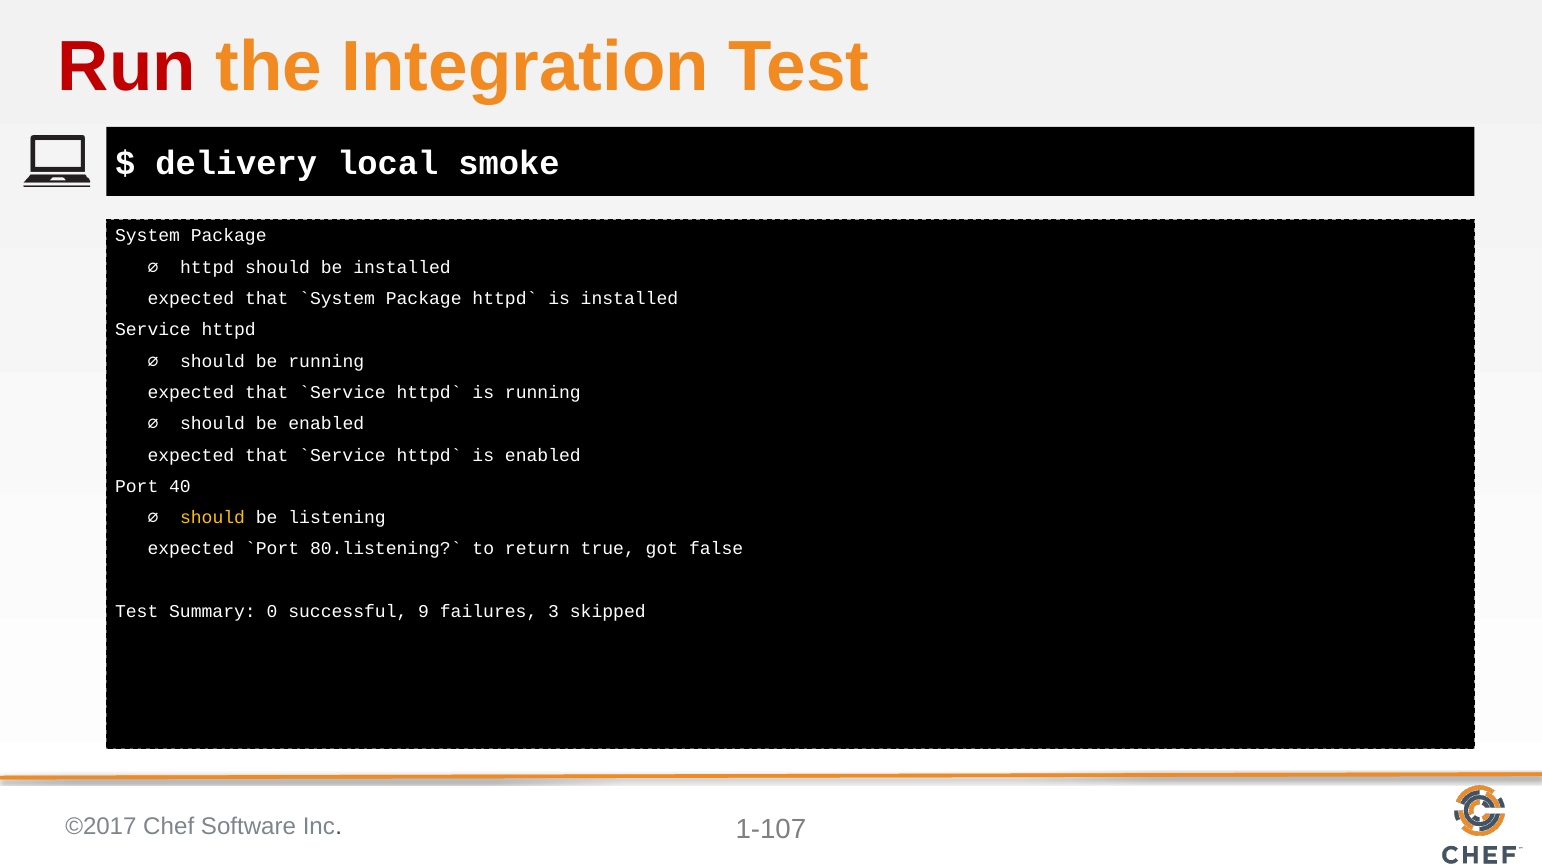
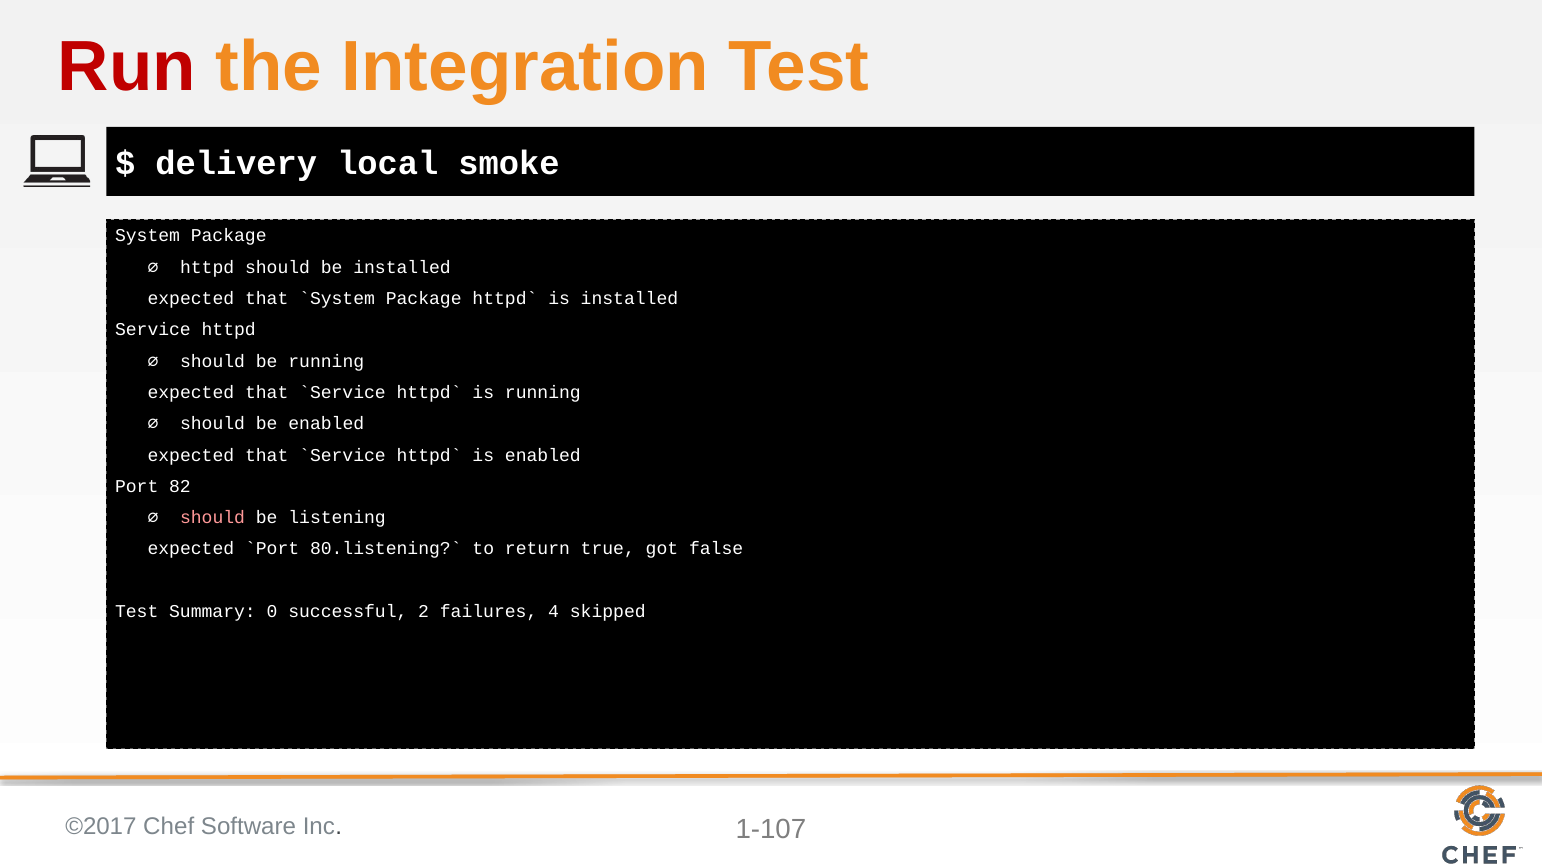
40: 40 -> 82
should at (213, 518) colour: yellow -> pink
9: 9 -> 2
3: 3 -> 4
